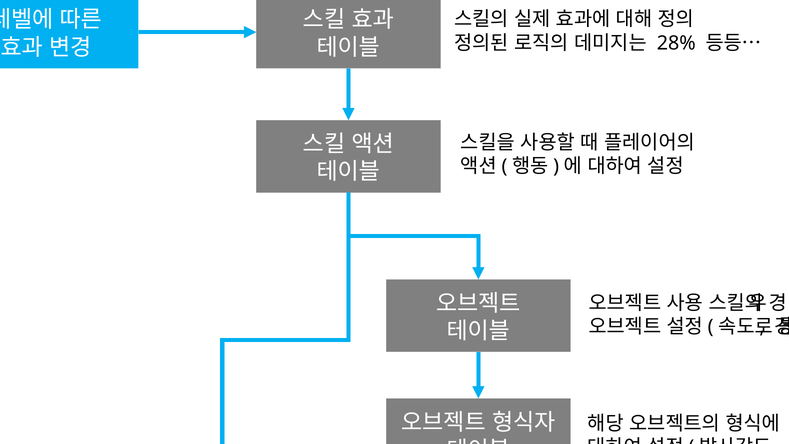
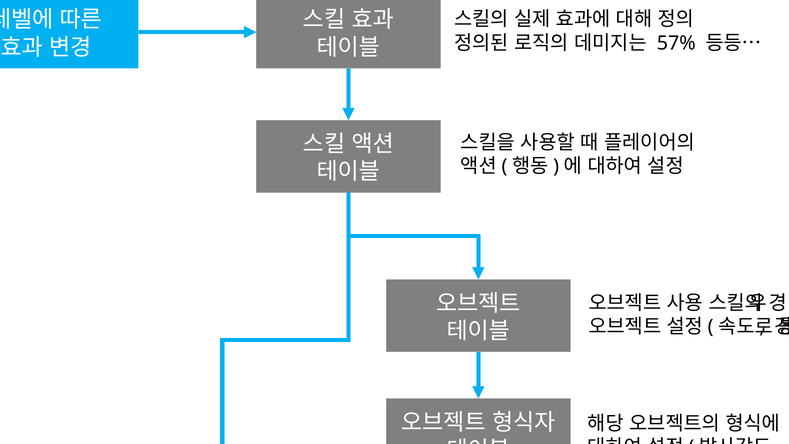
28%: 28% -> 57%
